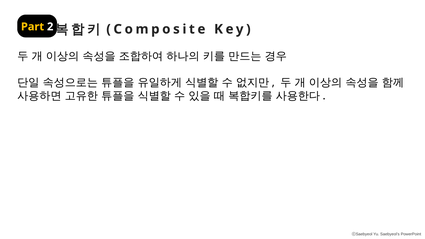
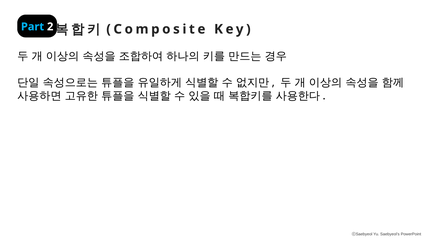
Part colour: yellow -> light blue
